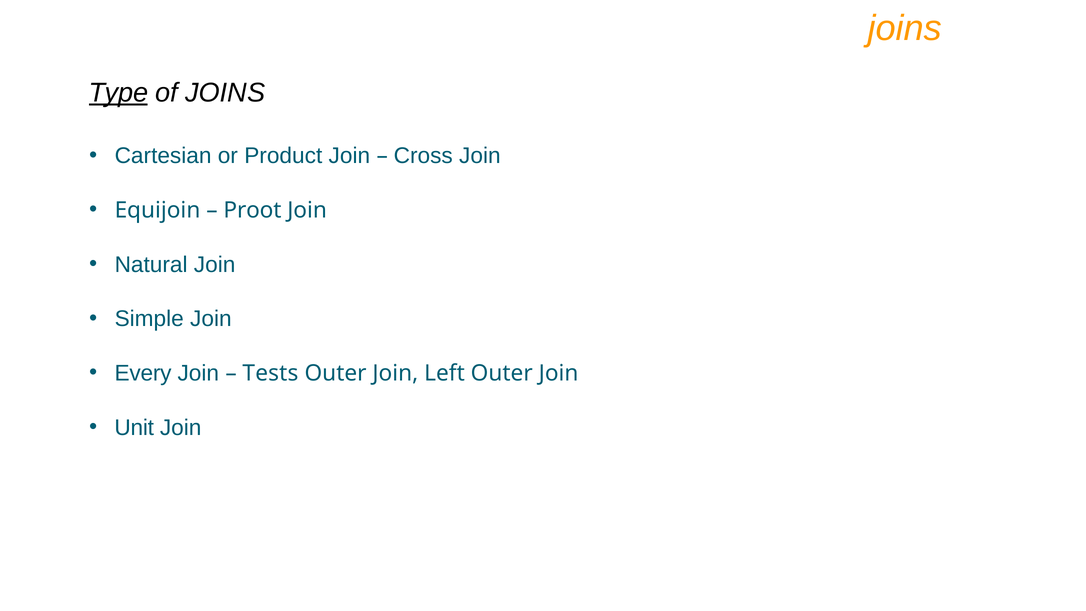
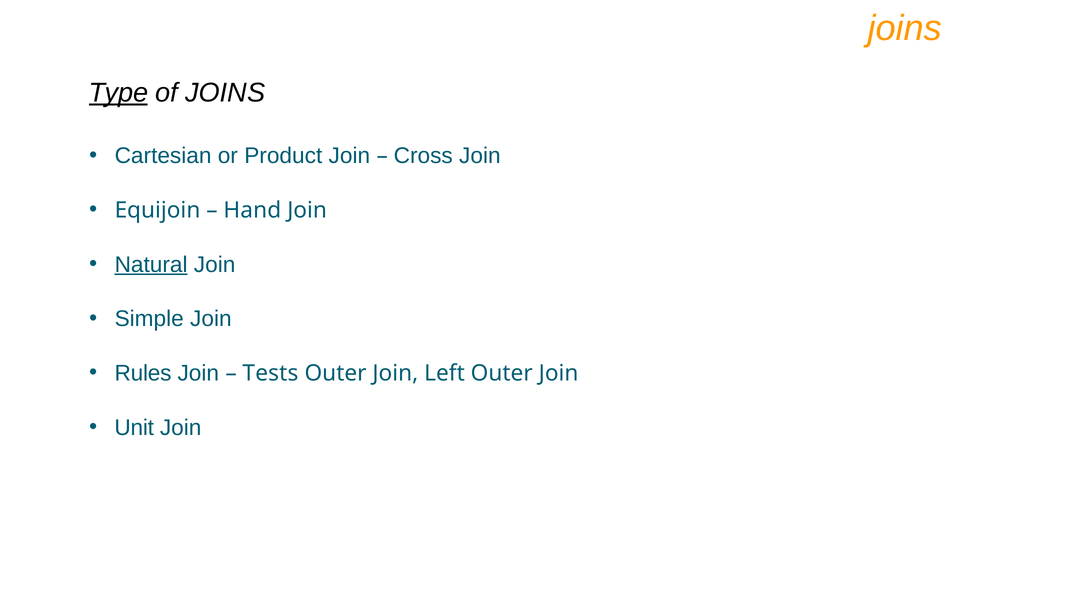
Proot: Proot -> Hand
Natural underline: none -> present
Every: Every -> Rules
